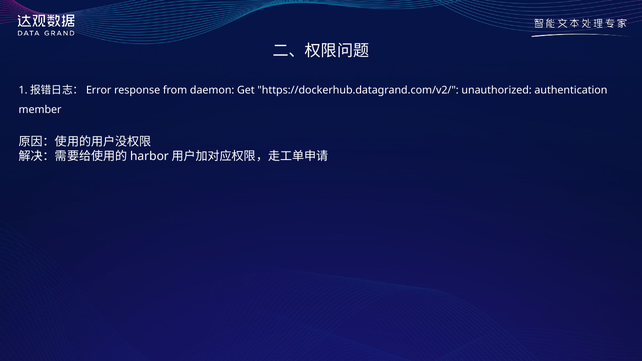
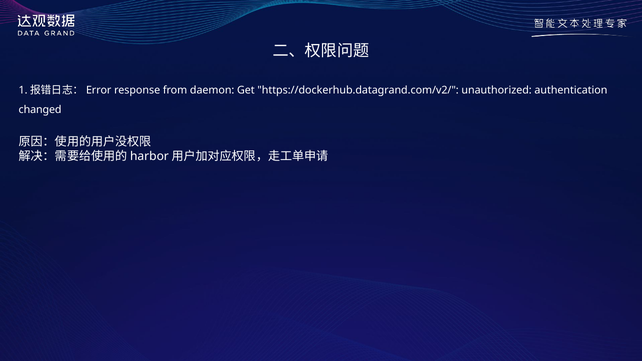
member: member -> changed
